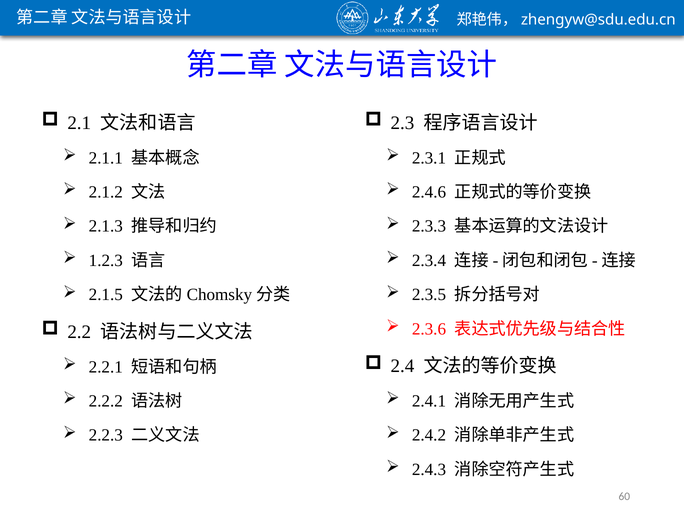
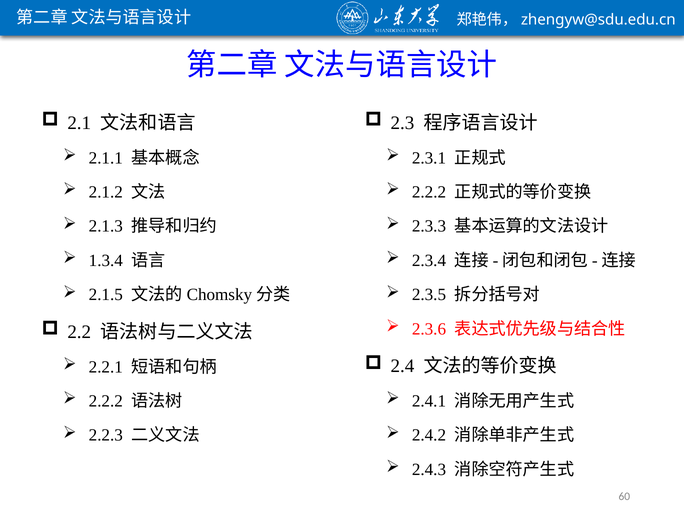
2.4.6 at (429, 192): 2.4.6 -> 2.2.2
1.2.3: 1.2.3 -> 1.3.4
